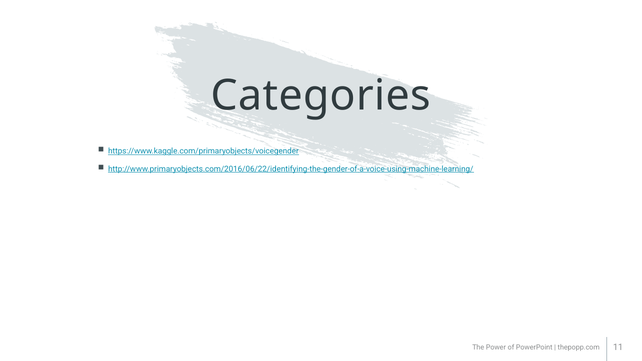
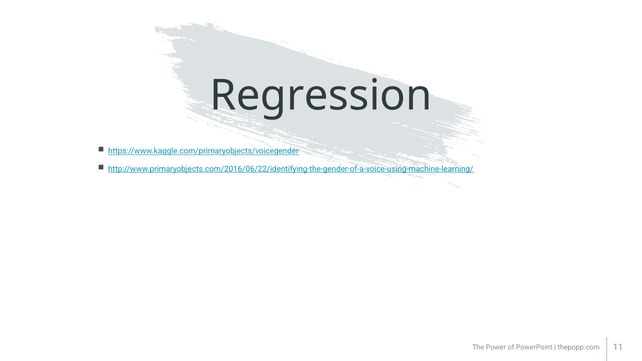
Categories: Categories -> Regression
